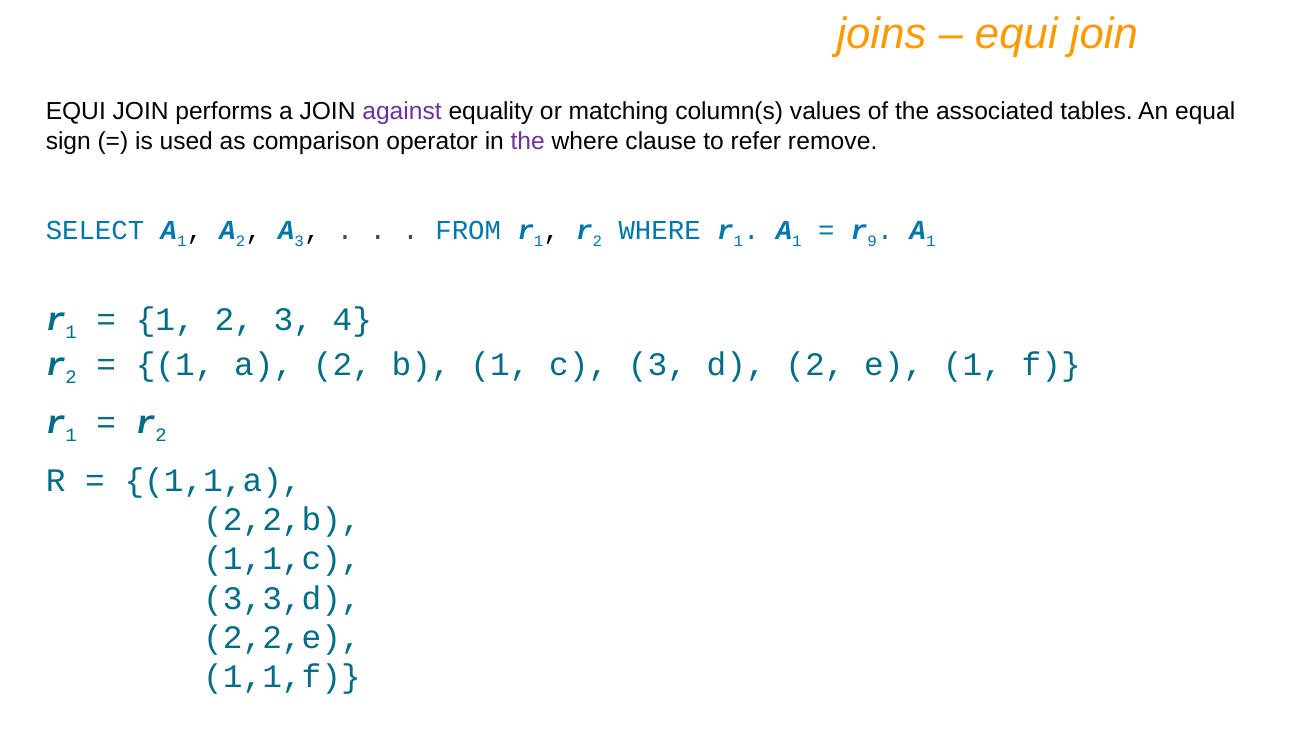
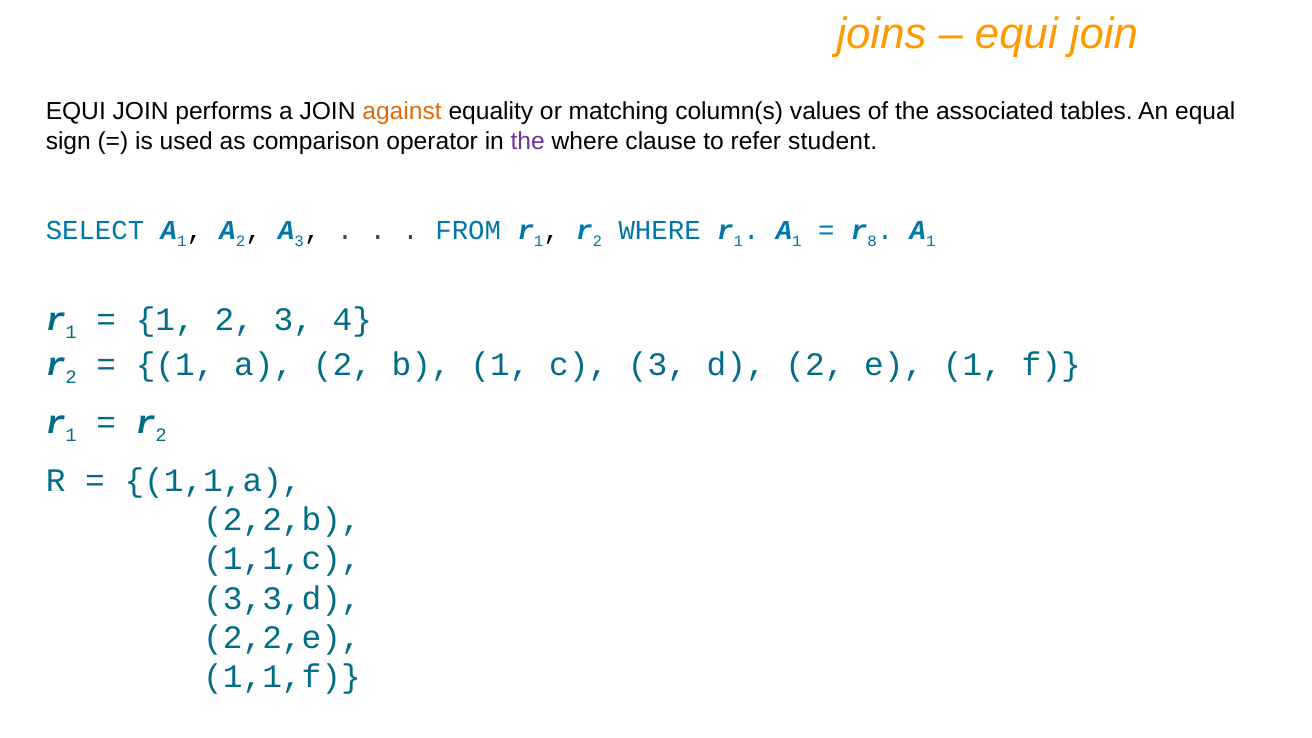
against colour: purple -> orange
remove: remove -> student
9: 9 -> 8
